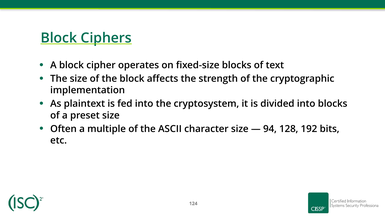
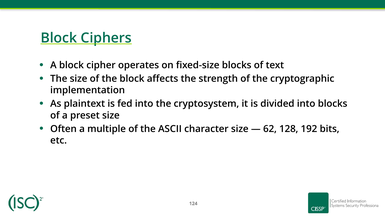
94: 94 -> 62
